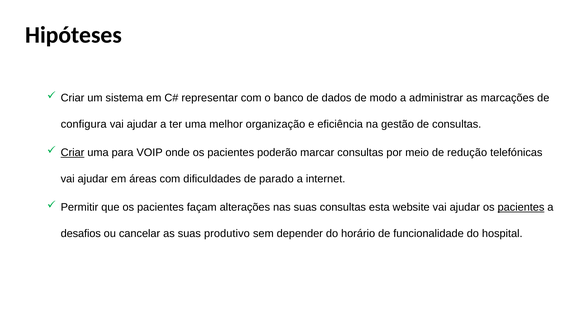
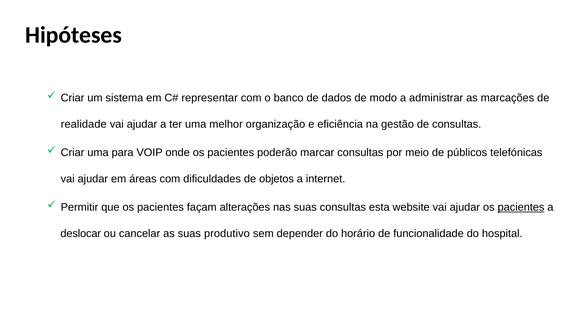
configura: configura -> realidade
Criar at (73, 153) underline: present -> none
redução: redução -> públicos
parado: parado -> objetos
desafios: desafios -> deslocar
